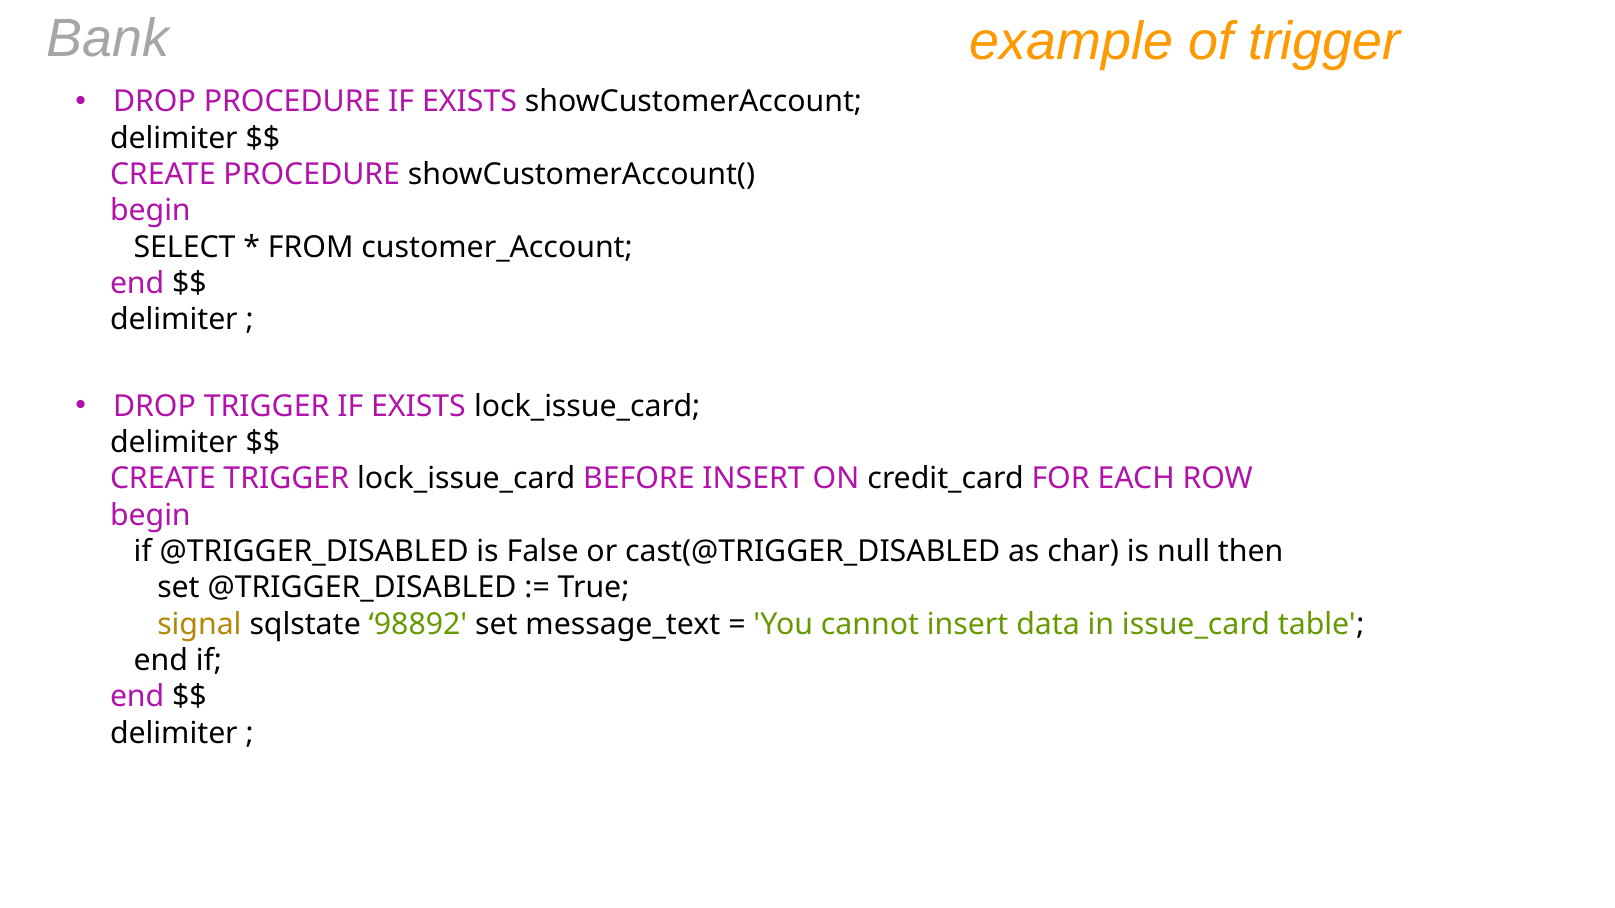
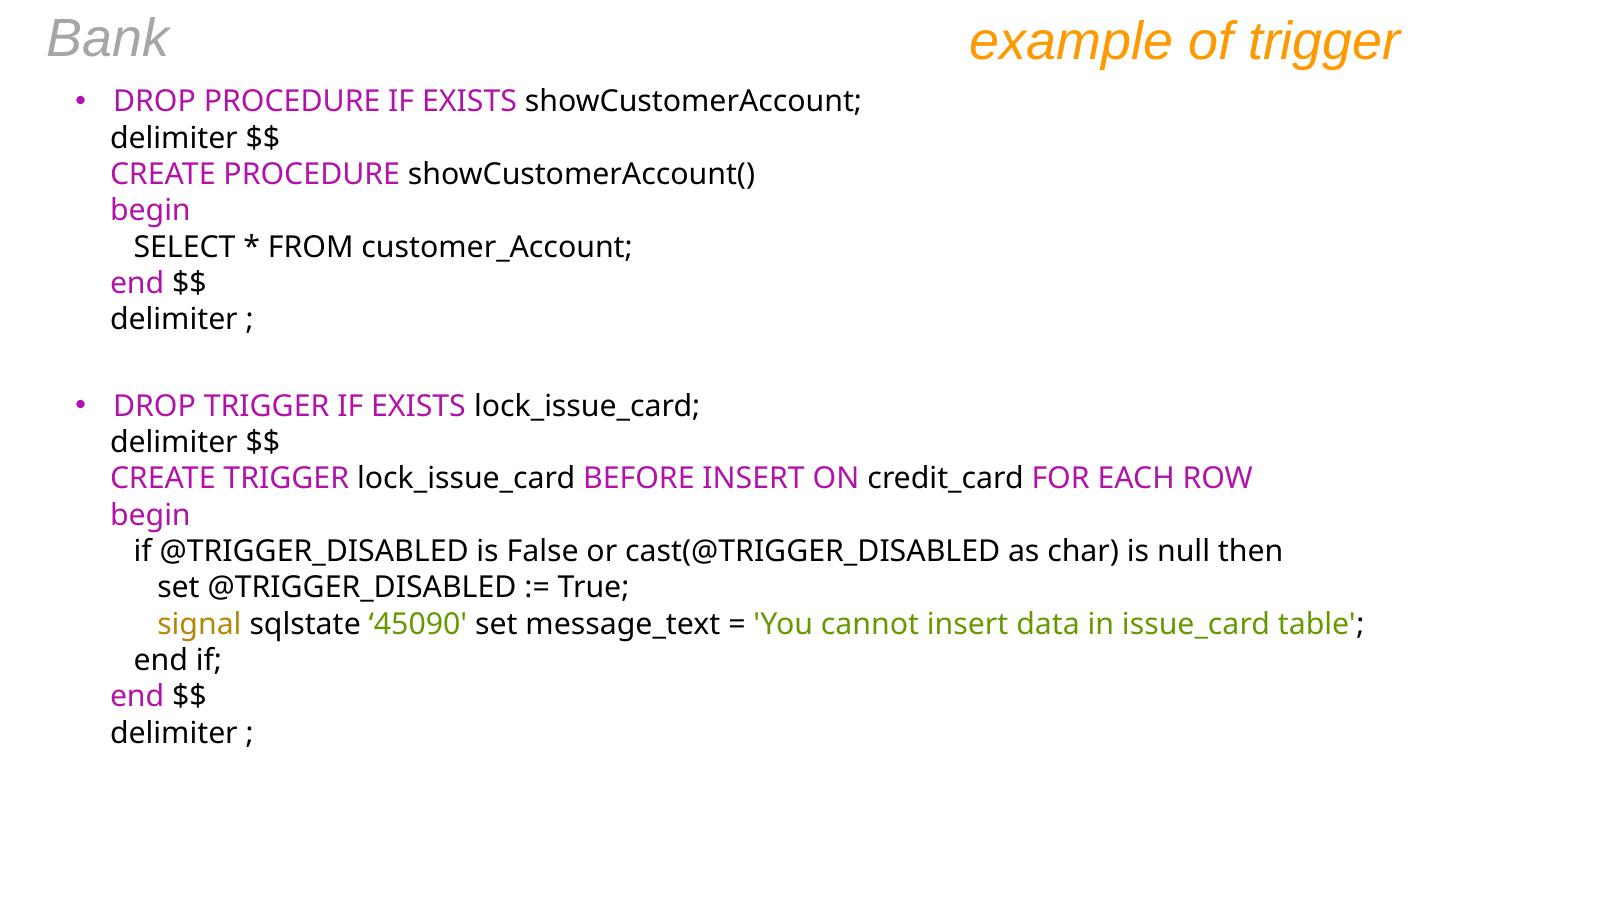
98892: 98892 -> 45090
